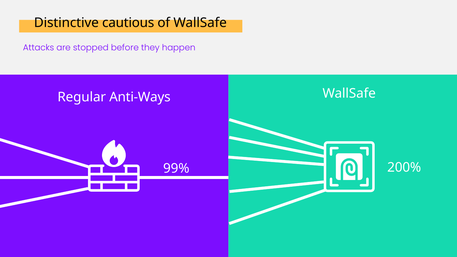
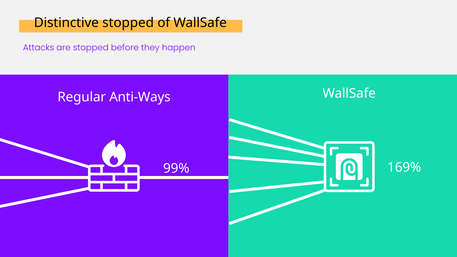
Distinctive cautious: cautious -> stopped
200%: 200% -> 169%
